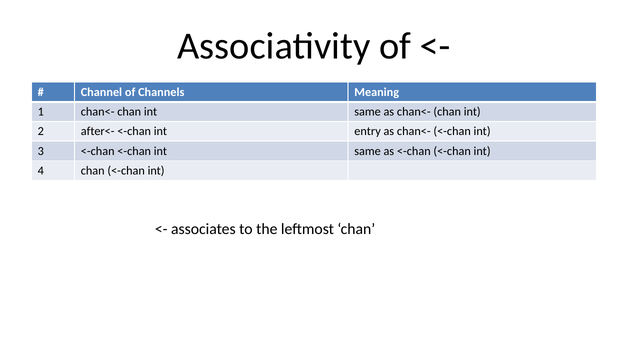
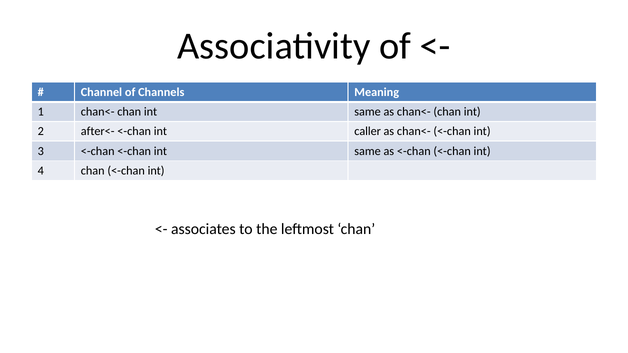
entry: entry -> caller
